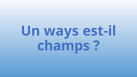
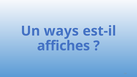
champs: champs -> affiches
